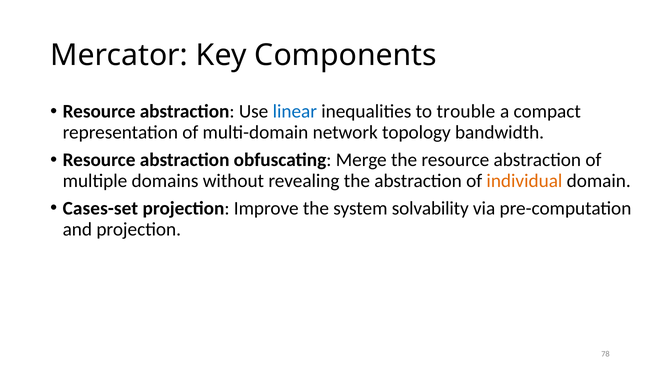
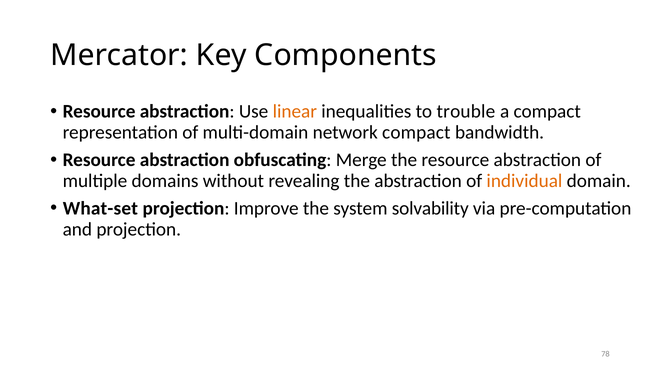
linear colour: blue -> orange
network topology: topology -> compact
Cases-set: Cases-set -> What-set
